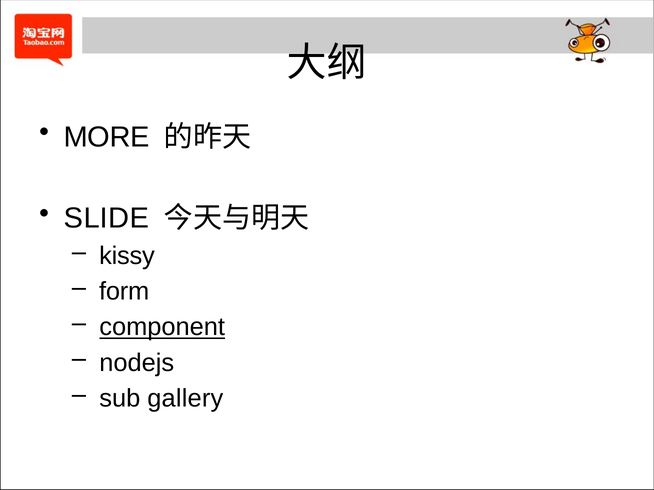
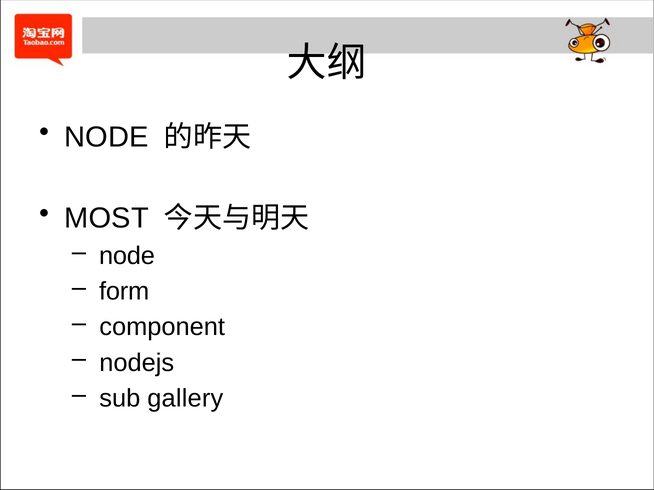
MORE at (107, 137): MORE -> NODE
SLIDE: SLIDE -> MOST
kissy at (127, 256): kissy -> node
component underline: present -> none
